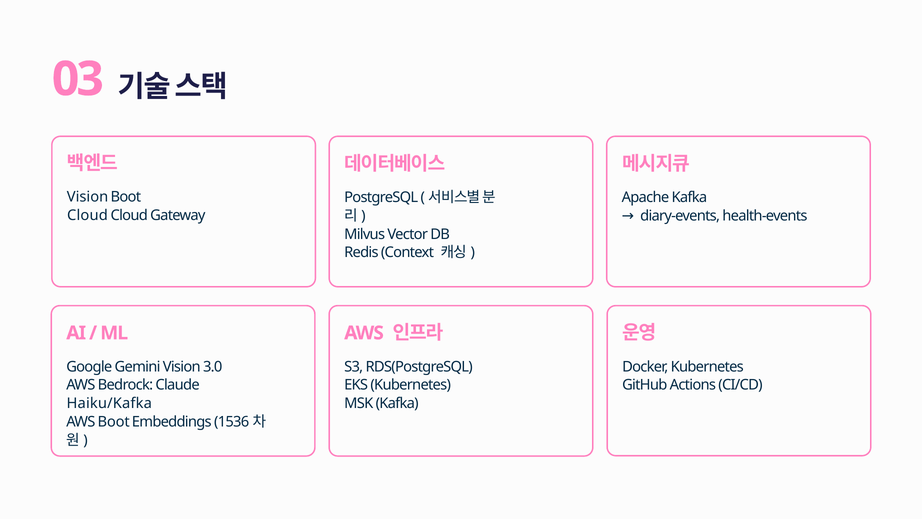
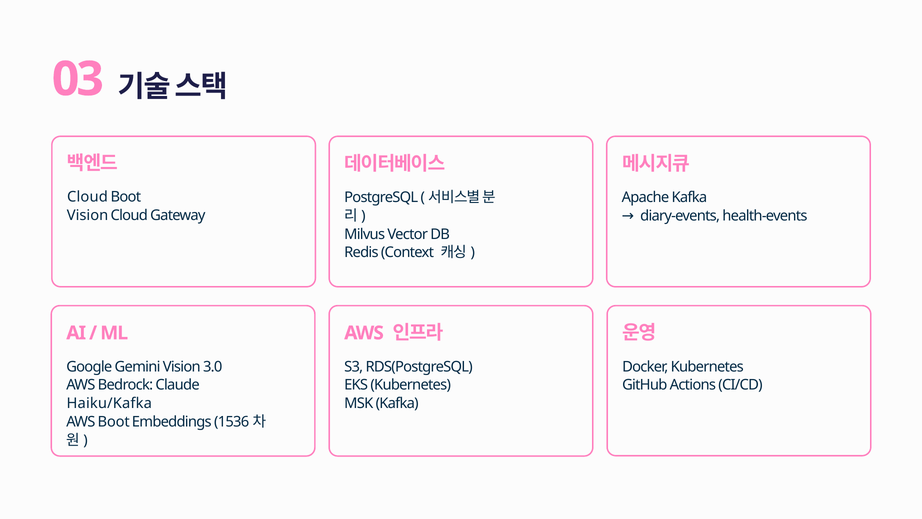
Vision at (88, 197): Vision -> Cloud
Cloud at (87, 215): Cloud -> Vision
